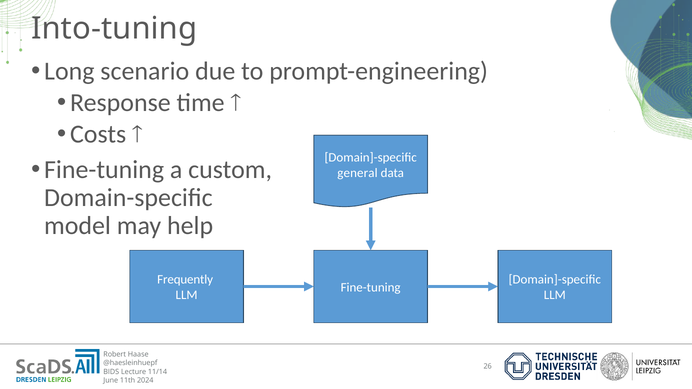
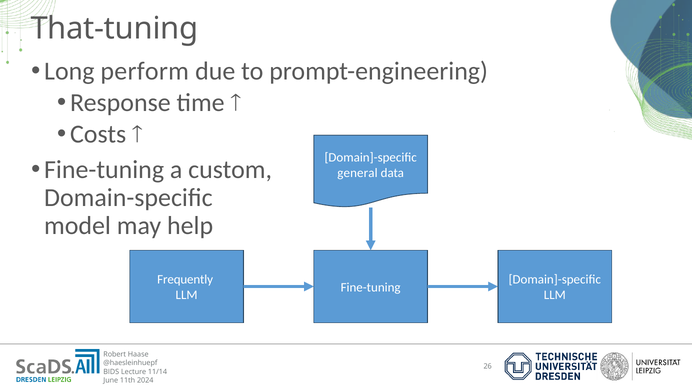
Into-tuning: Into-tuning -> That-tuning
scenario: scenario -> perform
